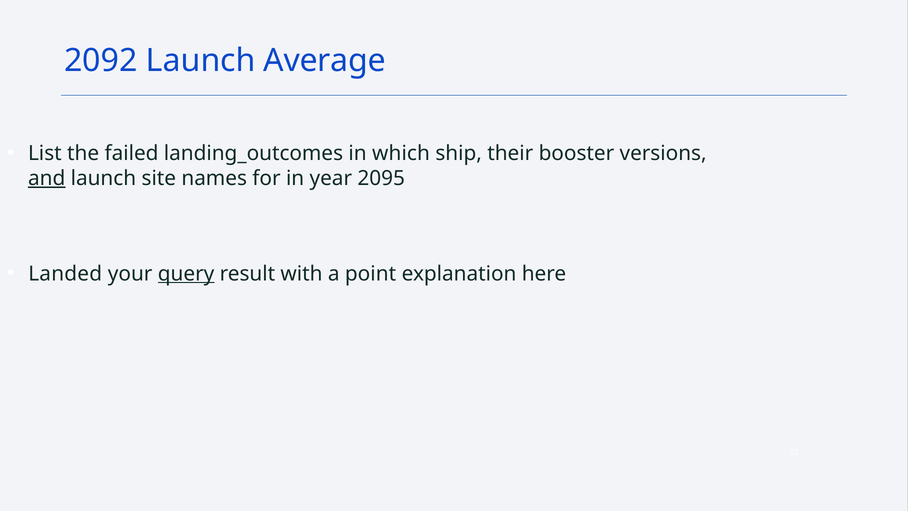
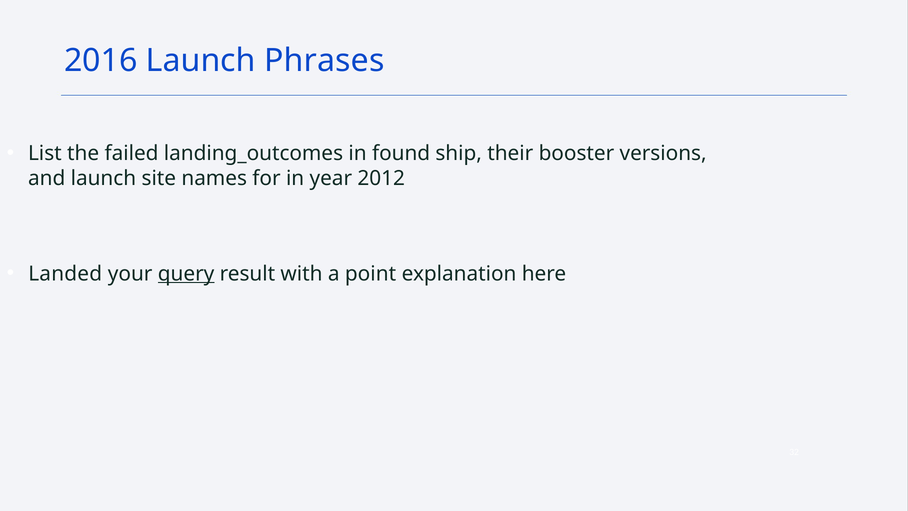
2092: 2092 -> 2016
Average: Average -> Phrases
which: which -> found
and underline: present -> none
2095: 2095 -> 2012
